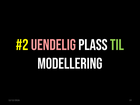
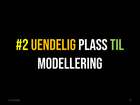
UENDELIG colour: pink -> yellow
